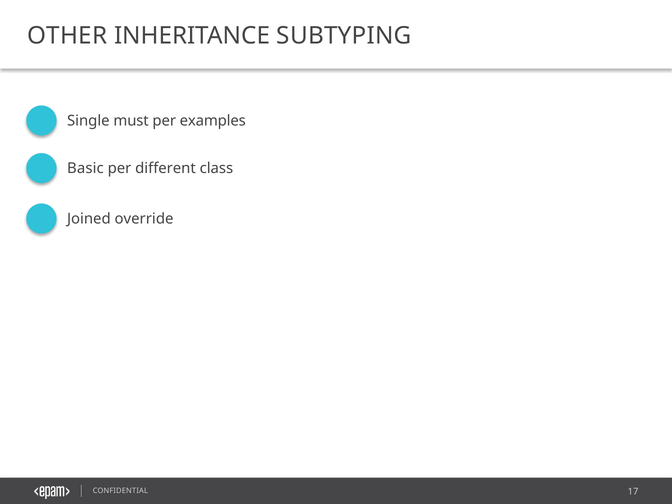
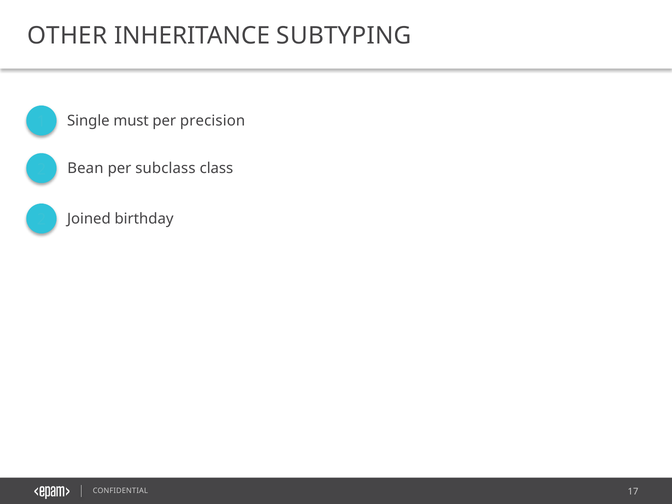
examples: examples -> precision
Basic: Basic -> Bean
different: different -> subclass
override: override -> birthday
